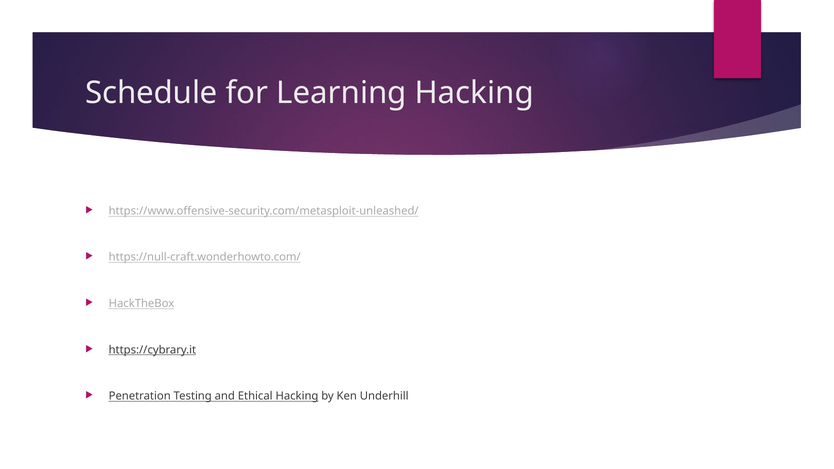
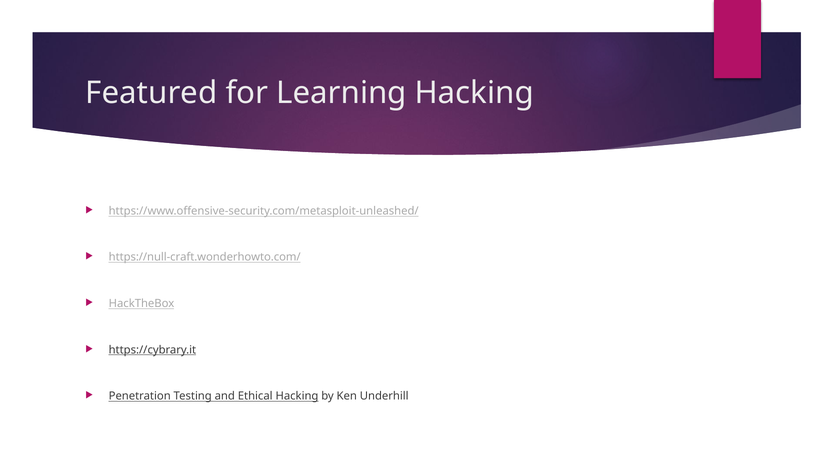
Schedule: Schedule -> Featured
